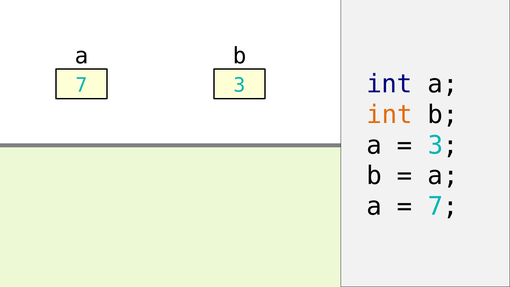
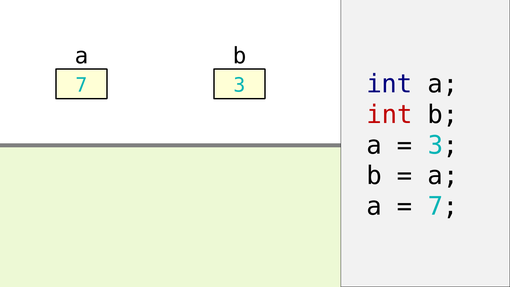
int at (389, 115) colour: orange -> red
